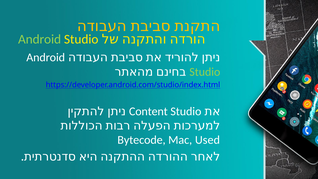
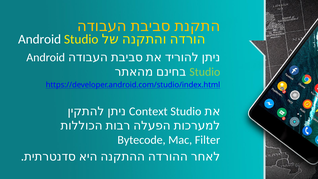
Android at (40, 39) colour: light green -> white
Content: Content -> Context
Used: Used -> Filter
